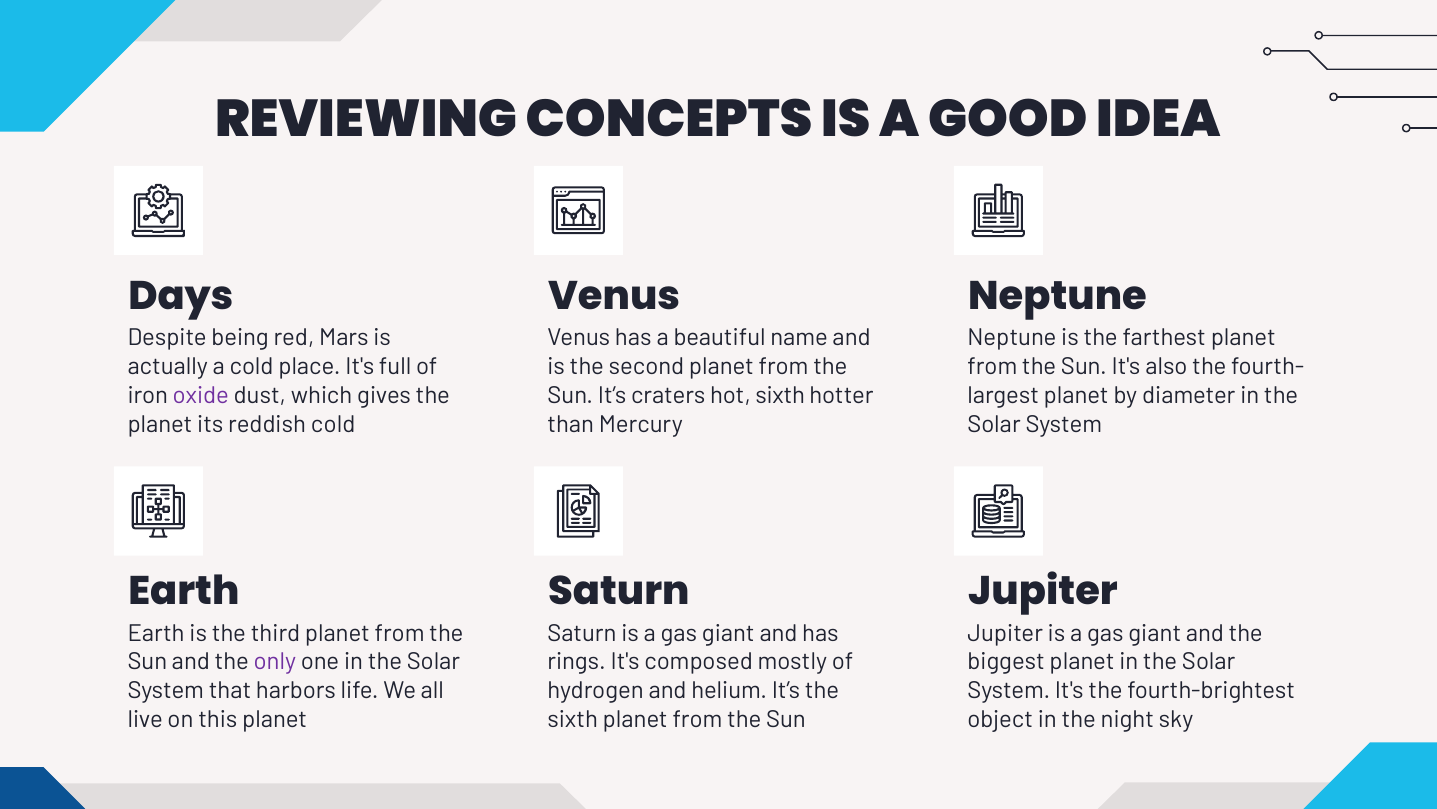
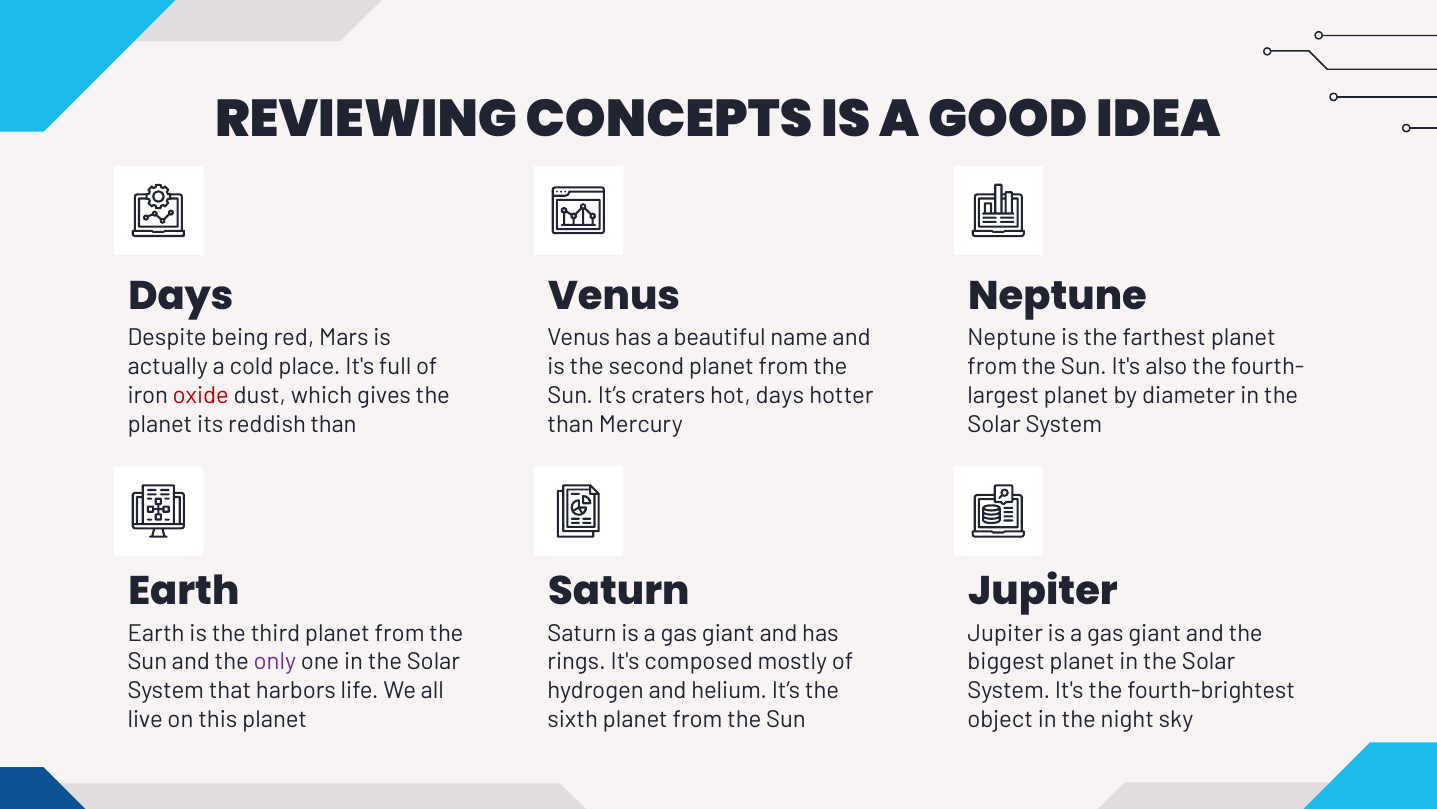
oxide colour: purple -> red
hot sixth: sixth -> days
reddish cold: cold -> than
